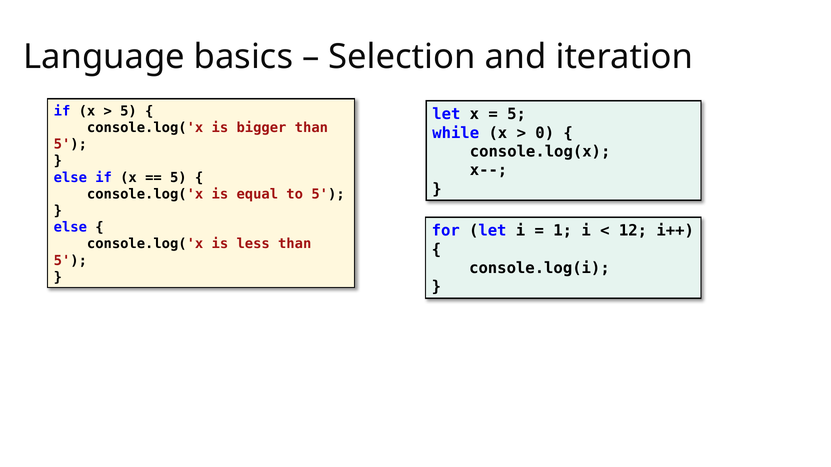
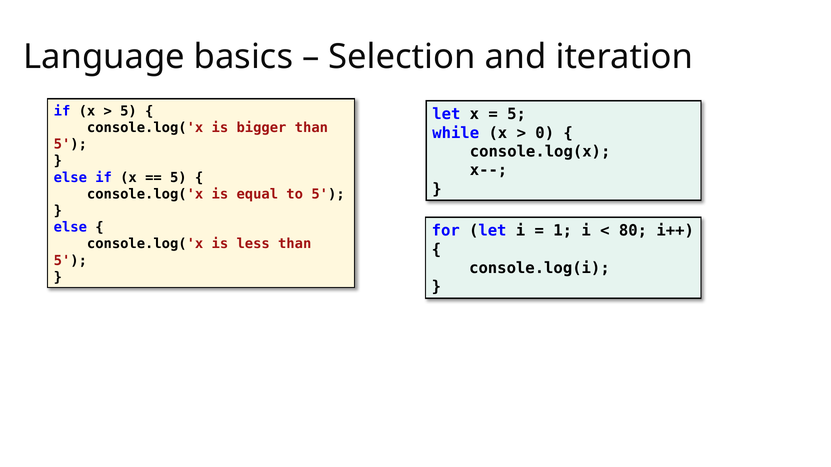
12: 12 -> 80
